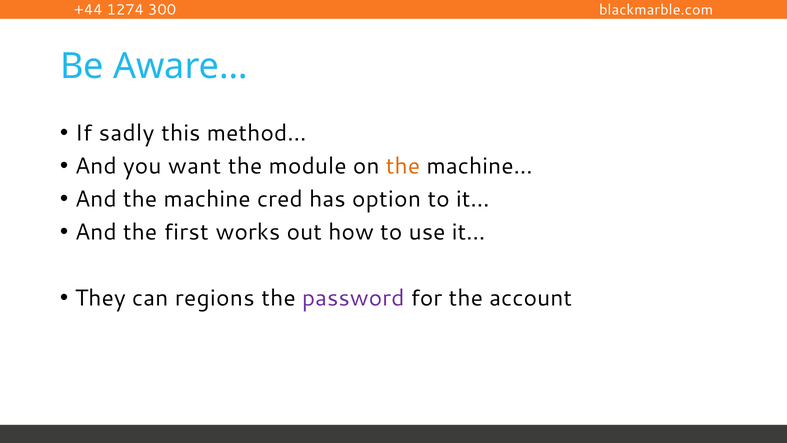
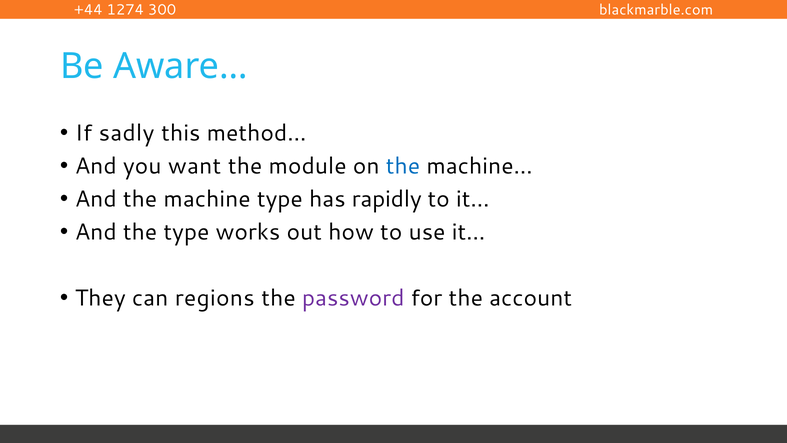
the at (403, 166) colour: orange -> blue
machine cred: cred -> type
option: option -> rapidly
the first: first -> type
